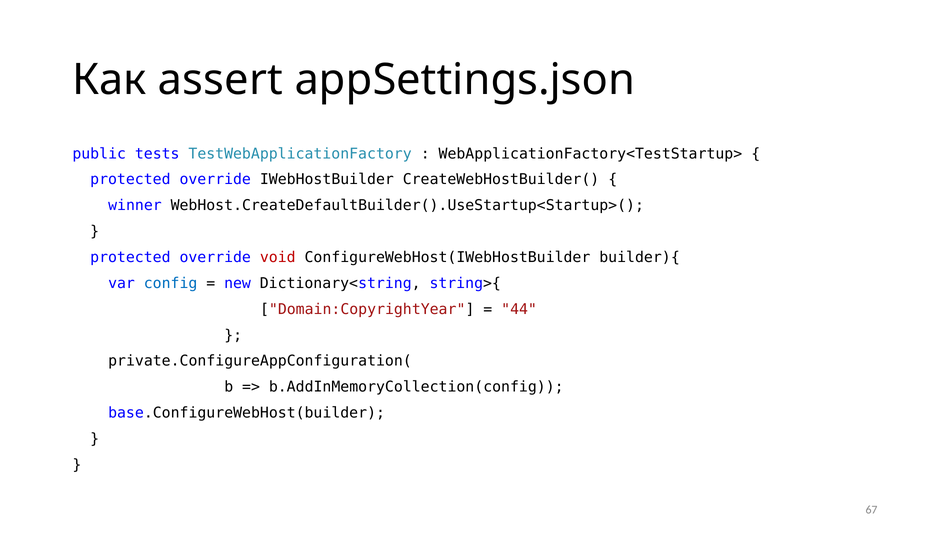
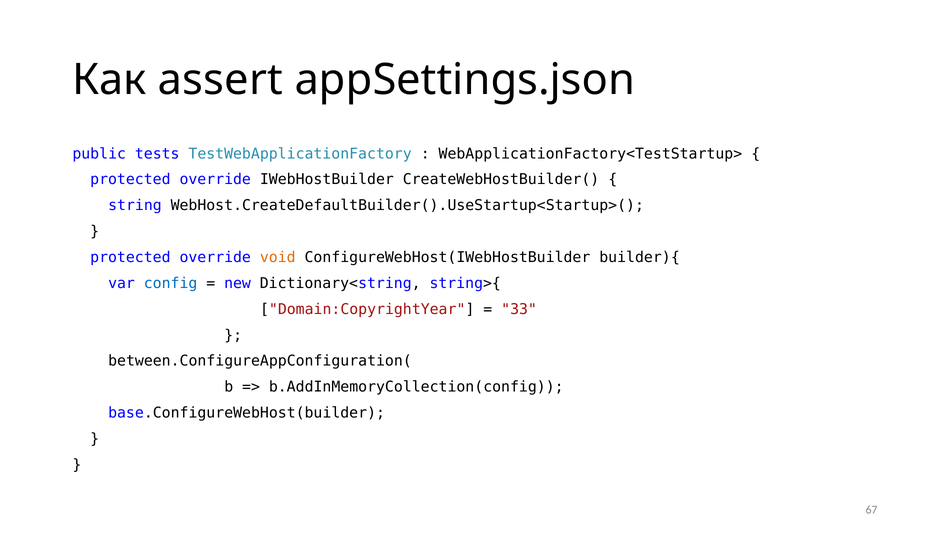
winner: winner -> string
void colour: red -> orange
44: 44 -> 33
private.ConfigureAppConfiguration(: private.ConfigureAppConfiguration( -> between.ConfigureAppConfiguration(
